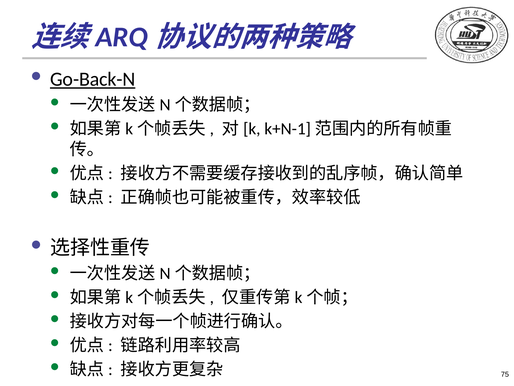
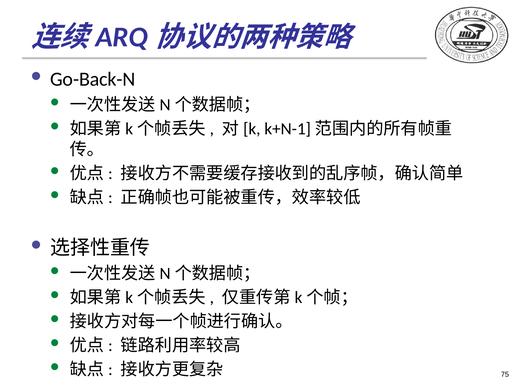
Go-Back-N underline: present -> none
